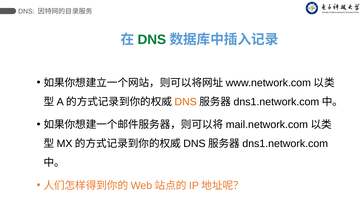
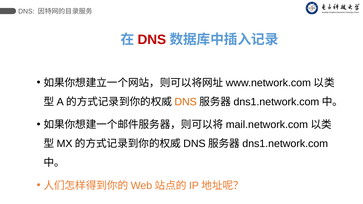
DNS at (152, 40) colour: green -> red
